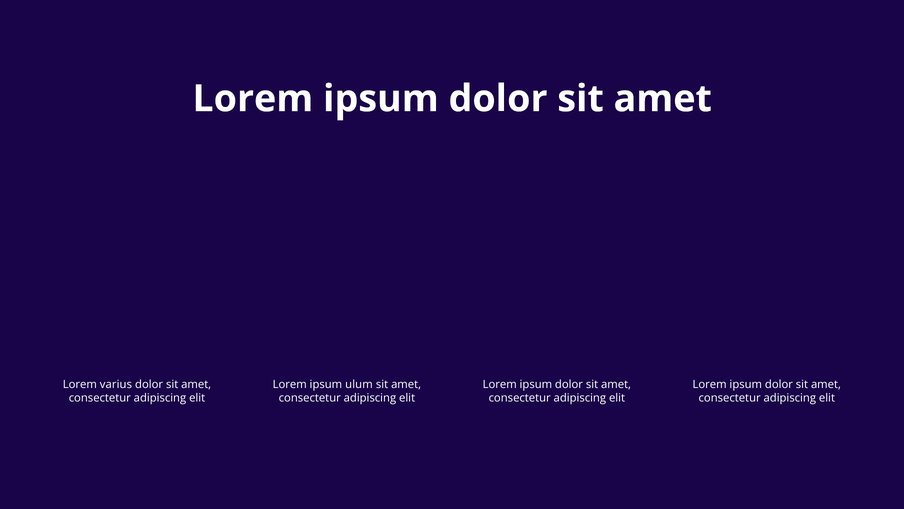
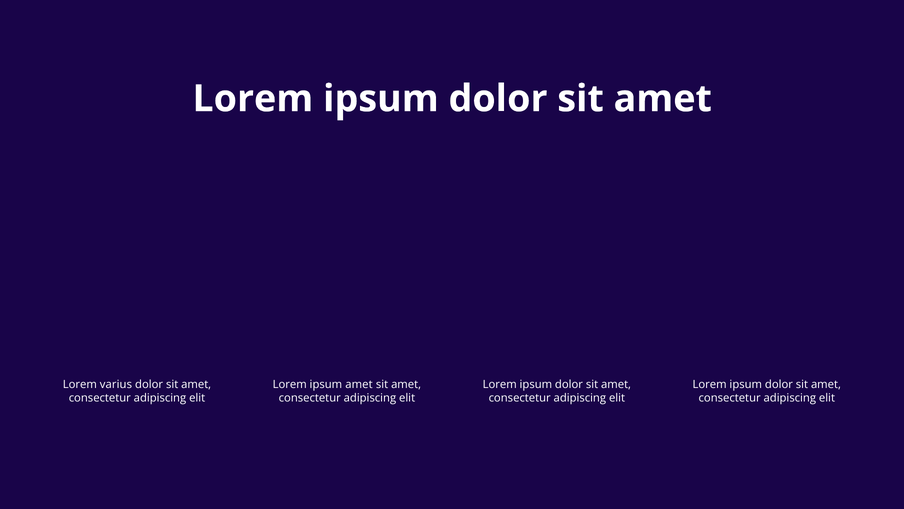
ipsum ulum: ulum -> amet
